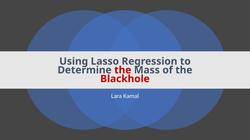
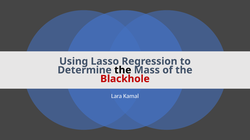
the at (123, 70) colour: red -> black
